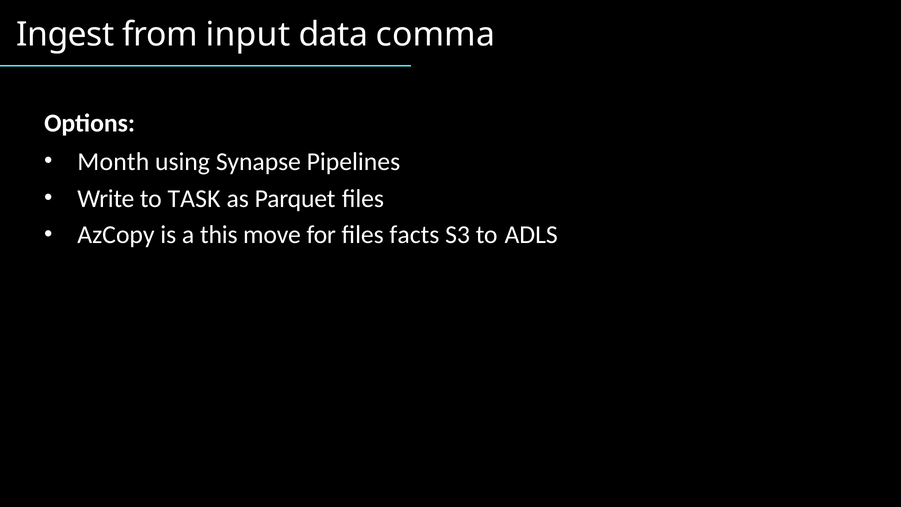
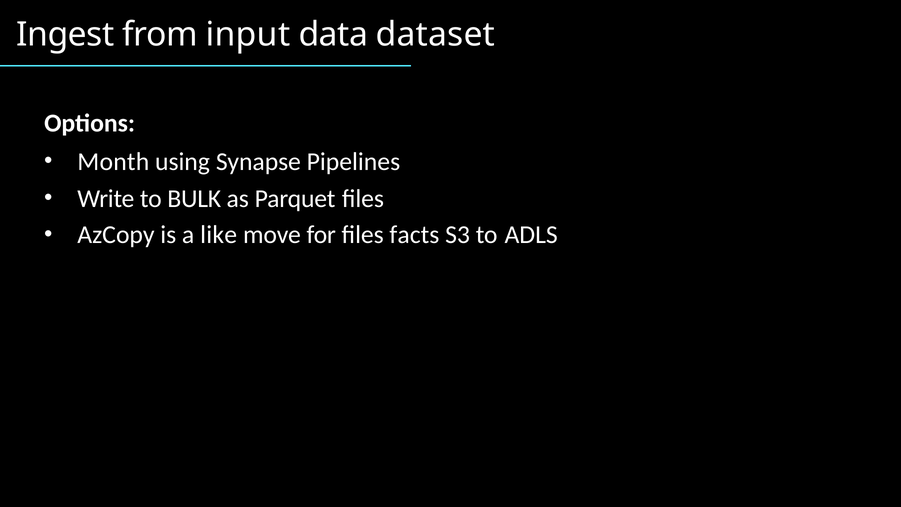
comma: comma -> dataset
TASK: TASK -> BULK
this: this -> like
